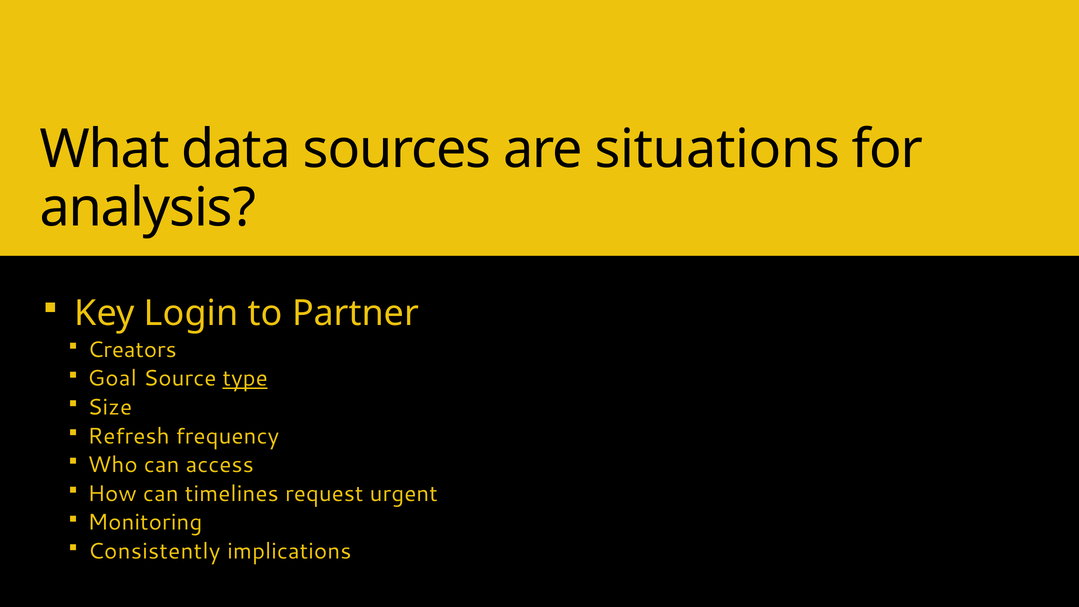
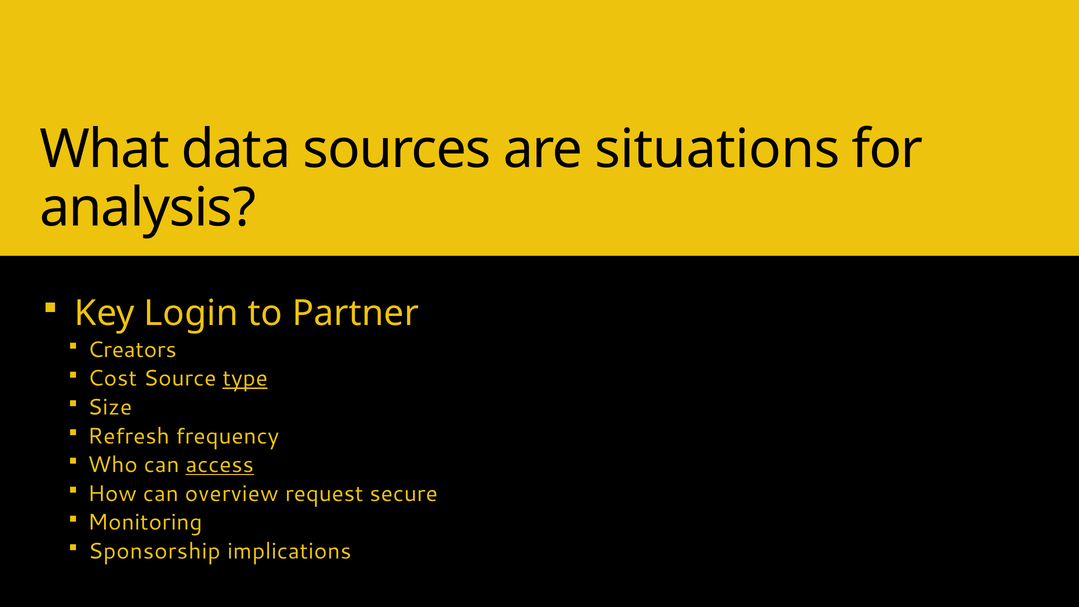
Goal: Goal -> Cost
access underline: none -> present
timelines: timelines -> overview
urgent: urgent -> secure
Consistently: Consistently -> Sponsorship
